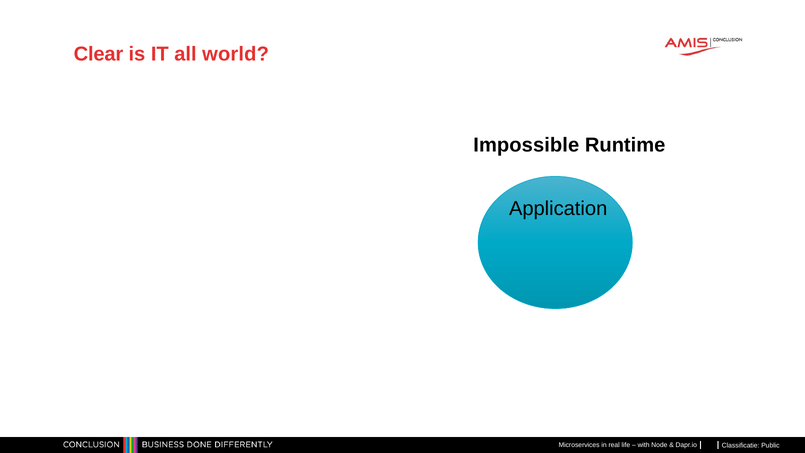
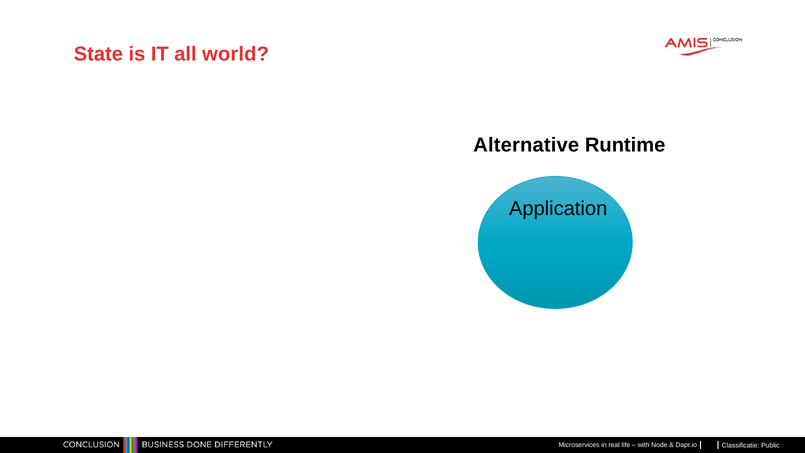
Clear: Clear -> State
Impossible: Impossible -> Alternative
